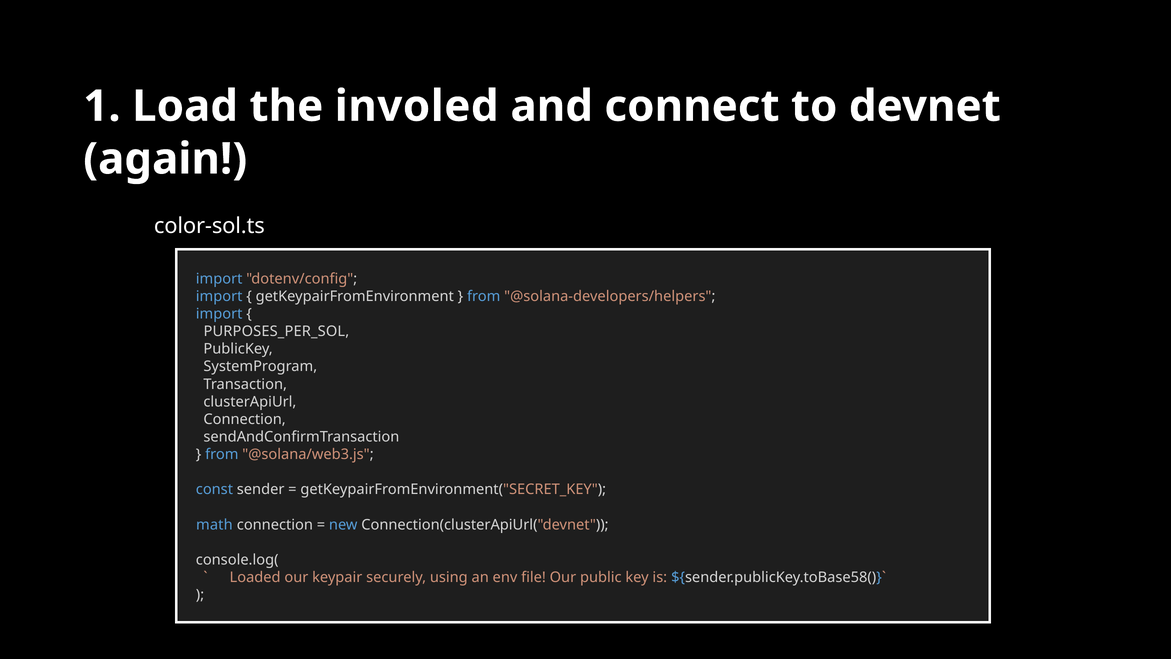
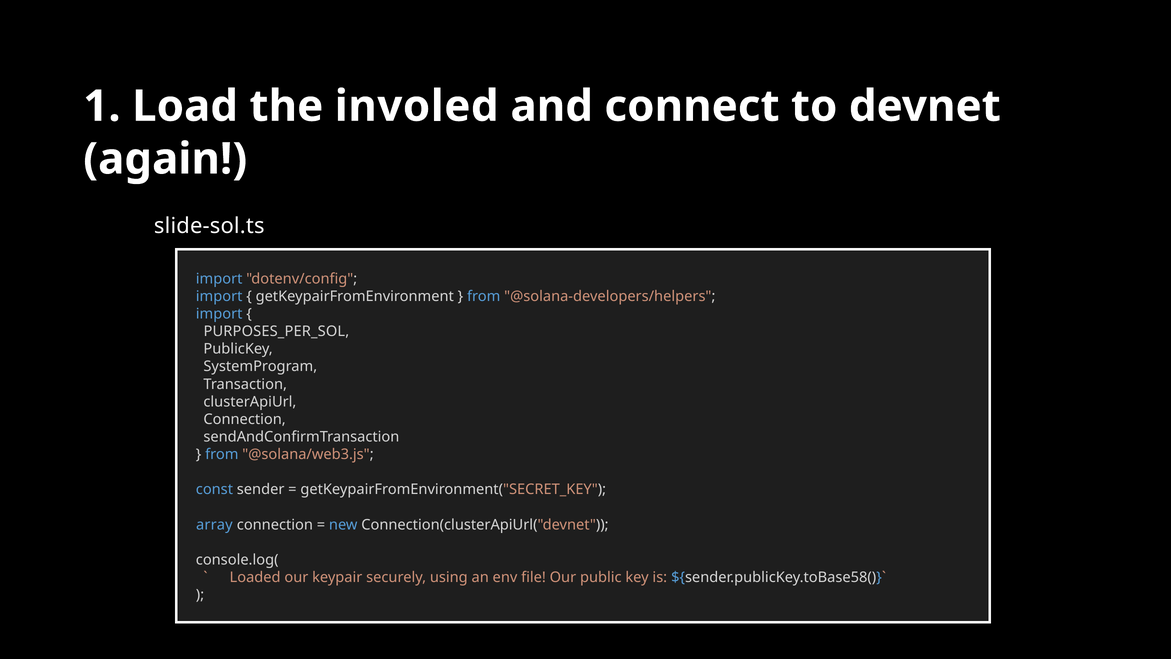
color-sol.ts: color-sol.ts -> slide-sol.ts
math: math -> array
